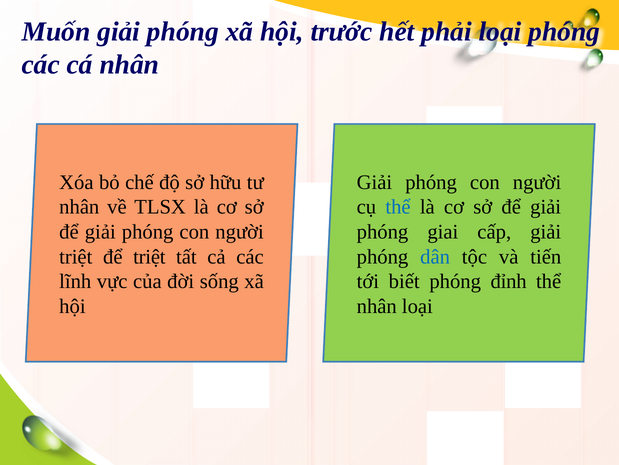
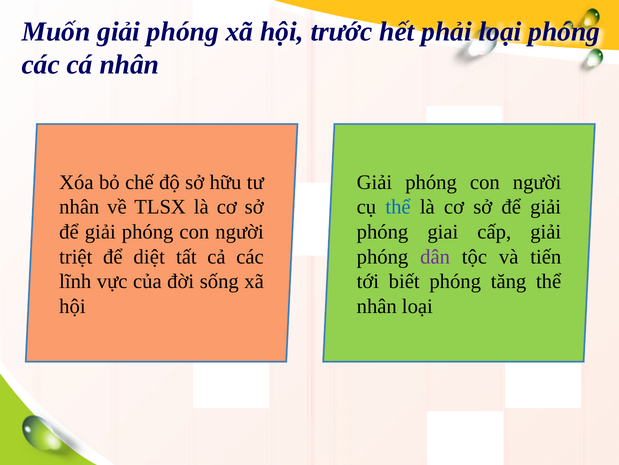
để triệt: triệt -> diệt
dân colour: blue -> purple
đỉnh: đỉnh -> tăng
